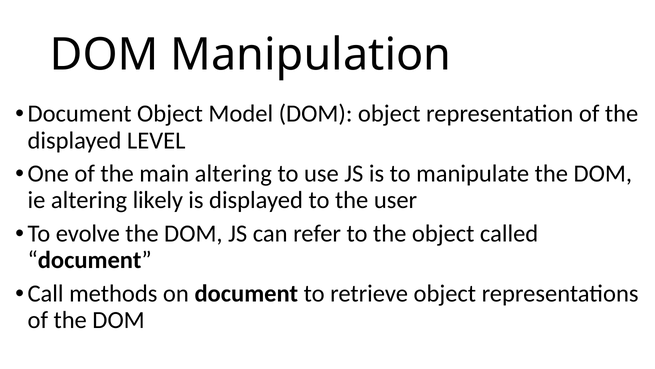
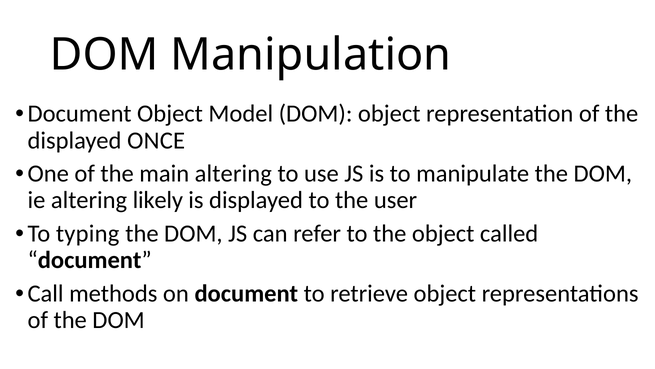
LEVEL: LEVEL -> ONCE
evolve: evolve -> typing
